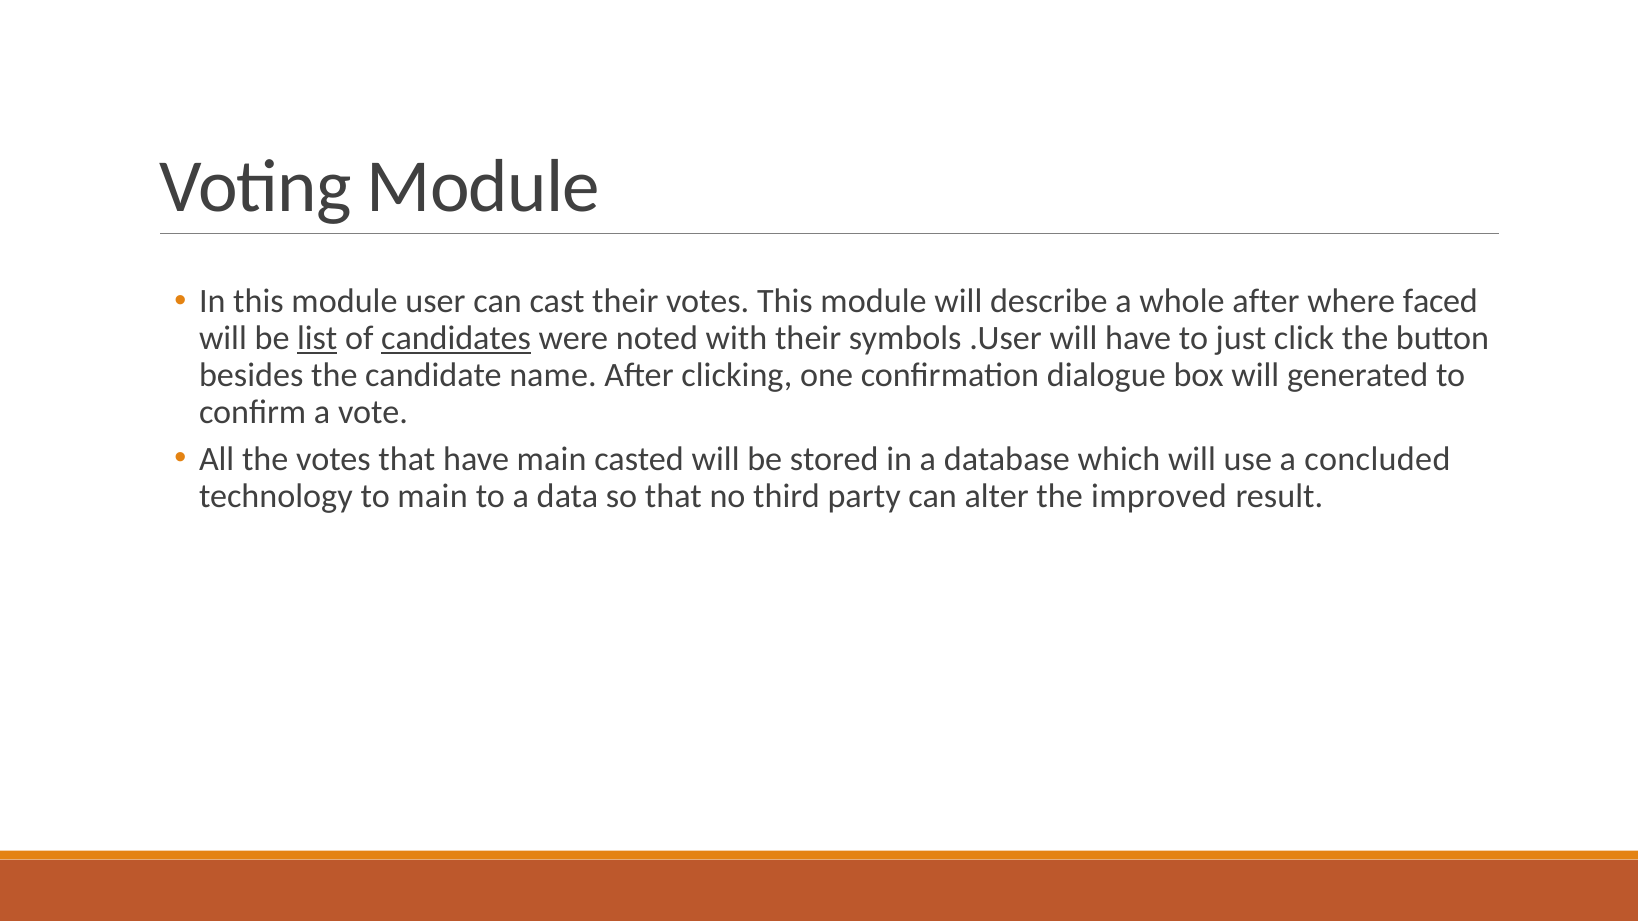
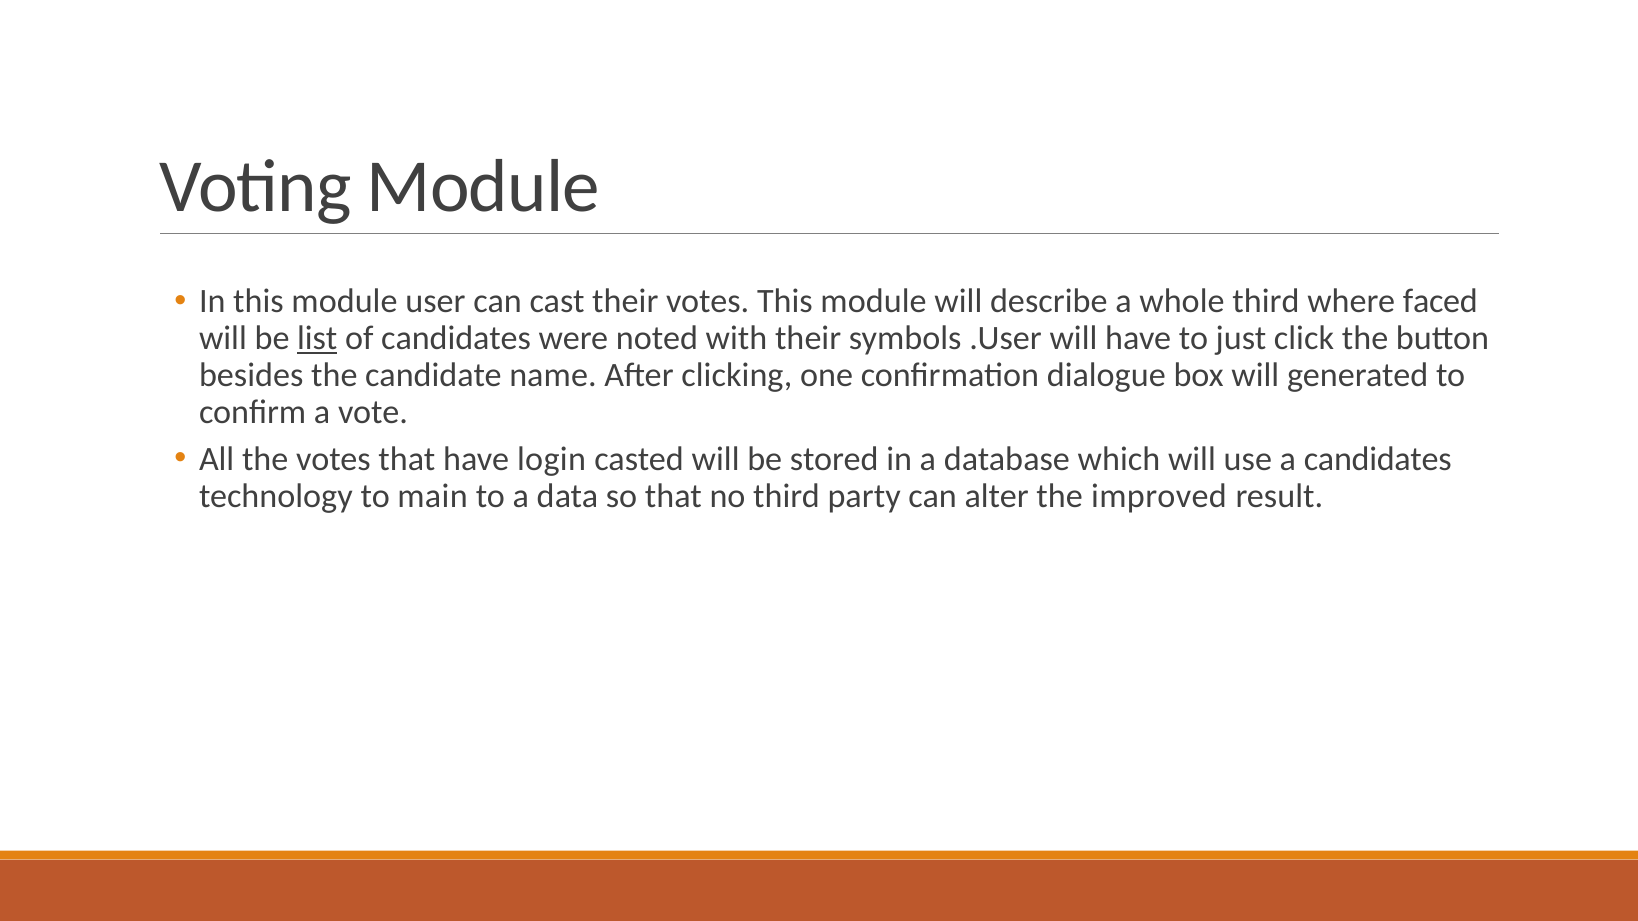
whole after: after -> third
candidates at (456, 338) underline: present -> none
have main: main -> login
a concluded: concluded -> candidates
